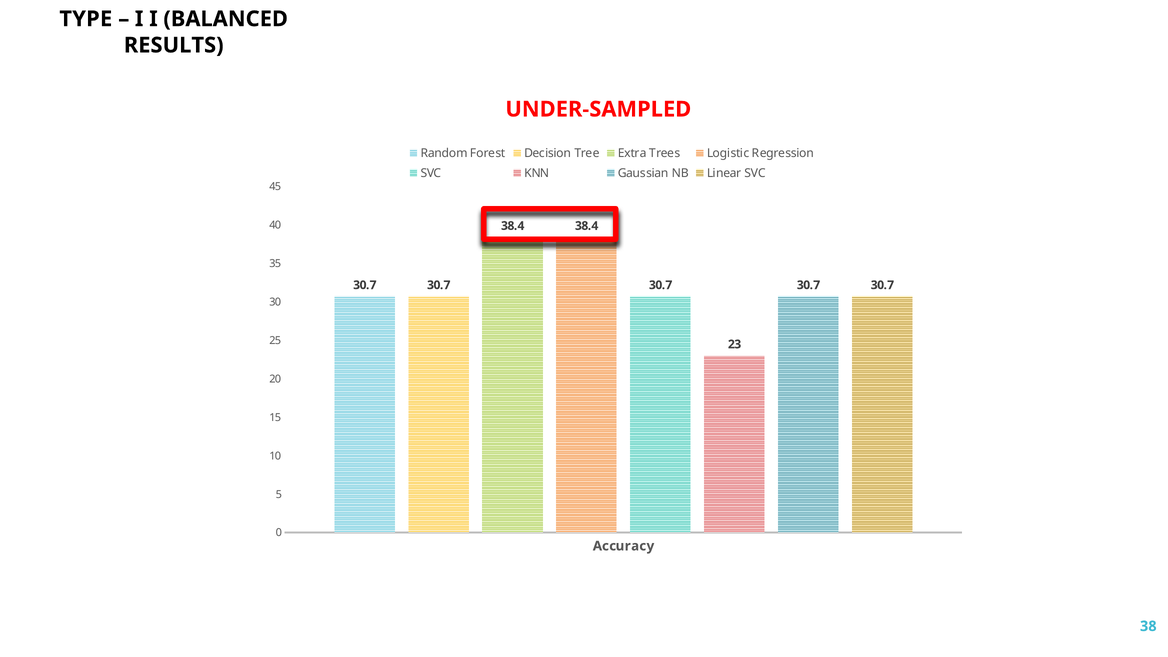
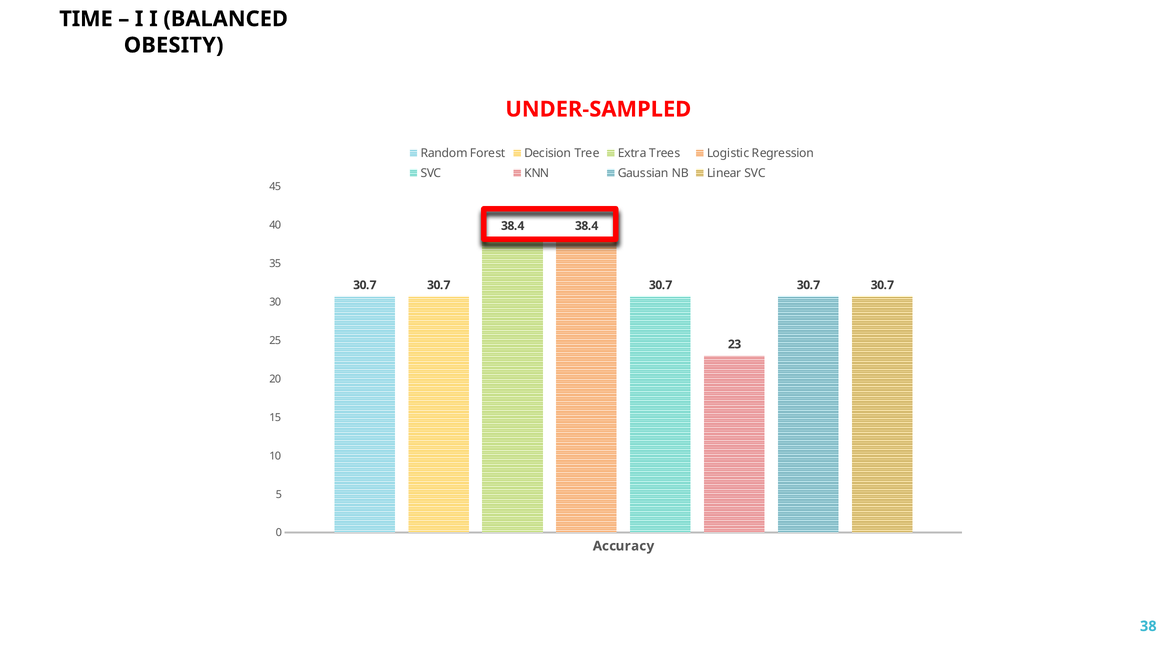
TYPE: TYPE -> TIME
RESULTS: RESULTS -> OBESITY
